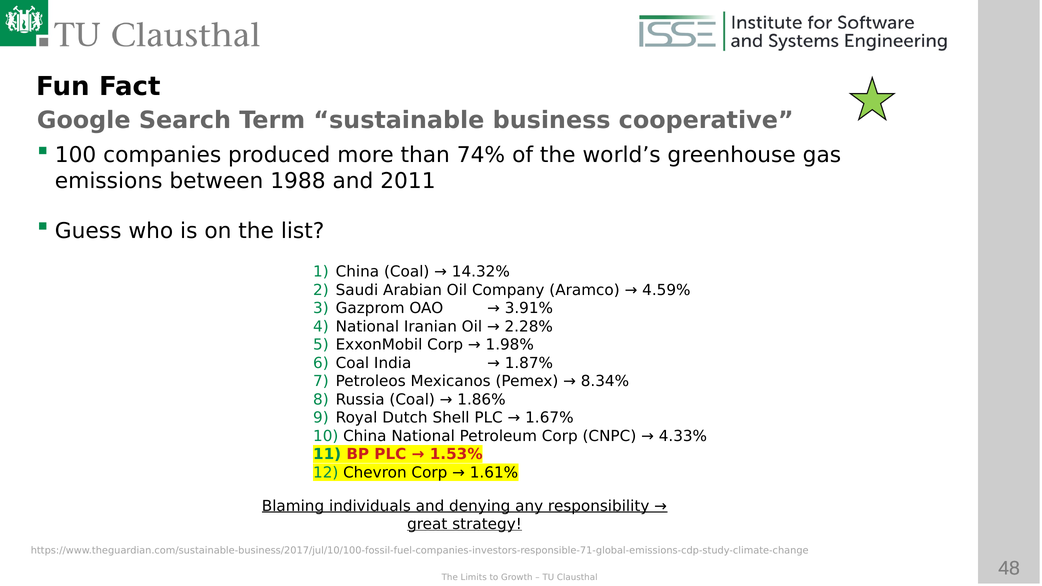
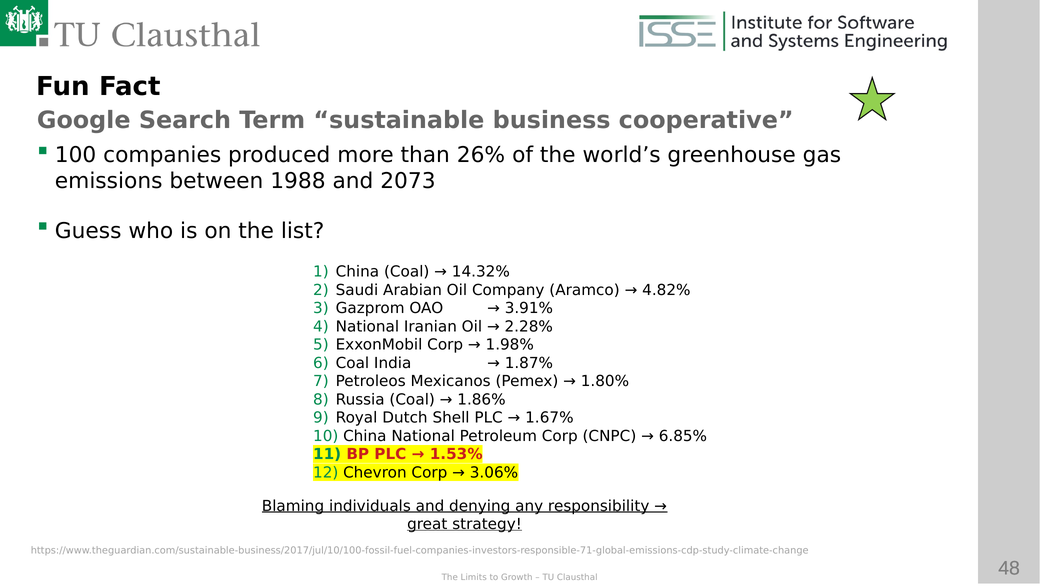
74%: 74% -> 26%
2011: 2011 -> 2073
4.59%: 4.59% -> 4.82%
8.34%: 8.34% -> 1.80%
4.33%: 4.33% -> 6.85%
1.61%: 1.61% -> 3.06%
